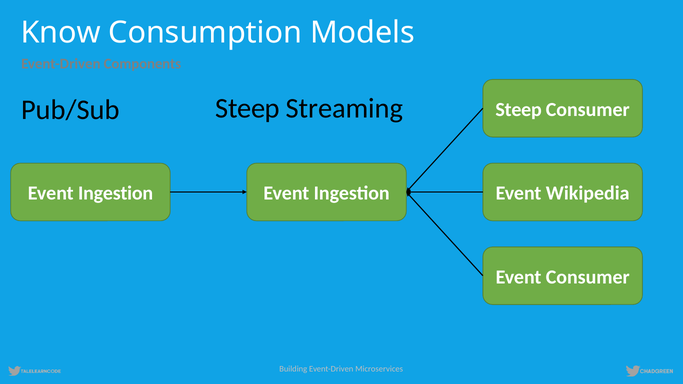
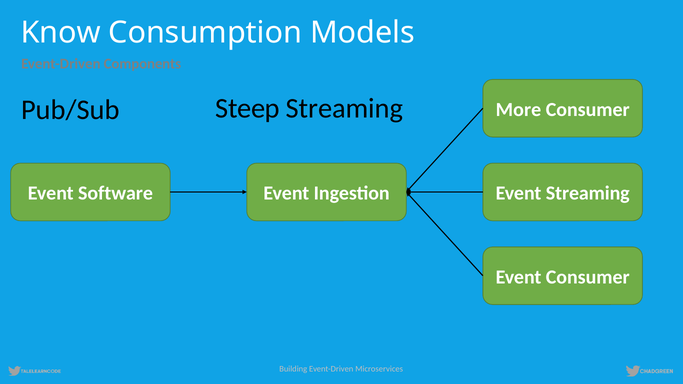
Steep at (519, 110): Steep -> More
Ingestion at (116, 193): Ingestion -> Software
Event Wikipedia: Wikipedia -> Streaming
